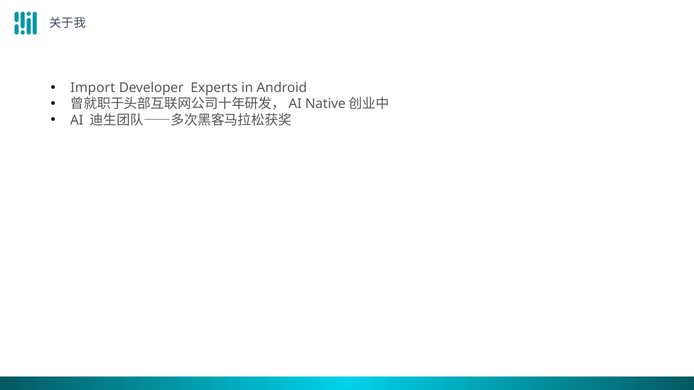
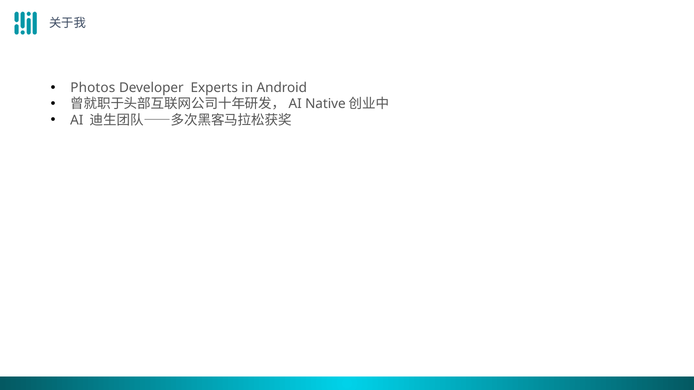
Import: Import -> Photos
